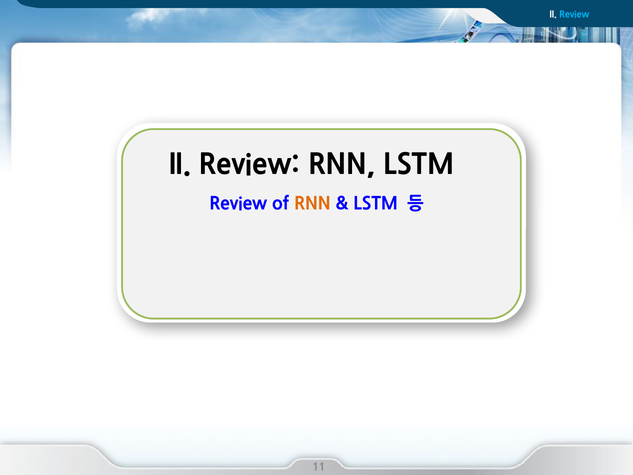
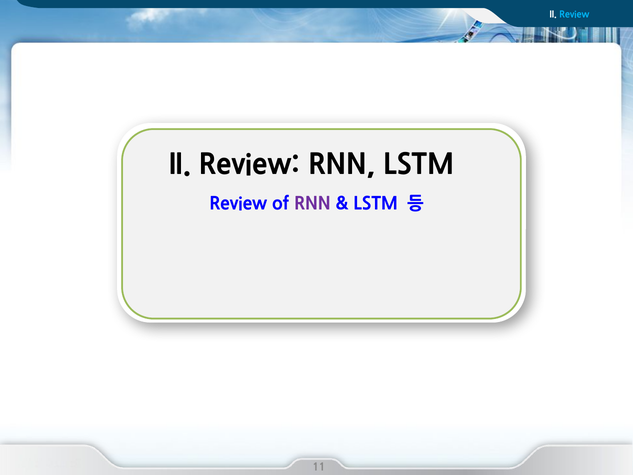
RNN at (312, 204) colour: orange -> purple
